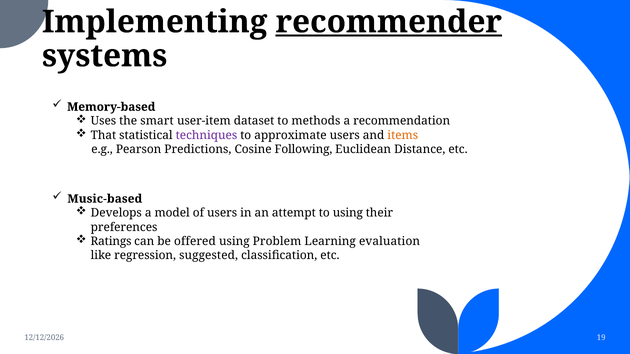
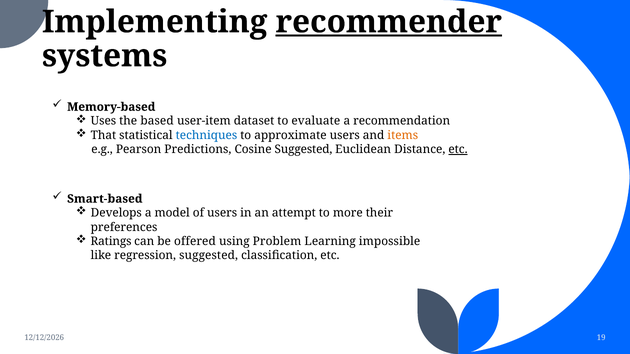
smart: smart -> based
methods: methods -> evaluate
techniques colour: purple -> blue
Cosine Following: Following -> Suggested
etc at (458, 150) underline: none -> present
Music-based: Music-based -> Smart-based
to using: using -> more
evaluation: evaluation -> impossible
